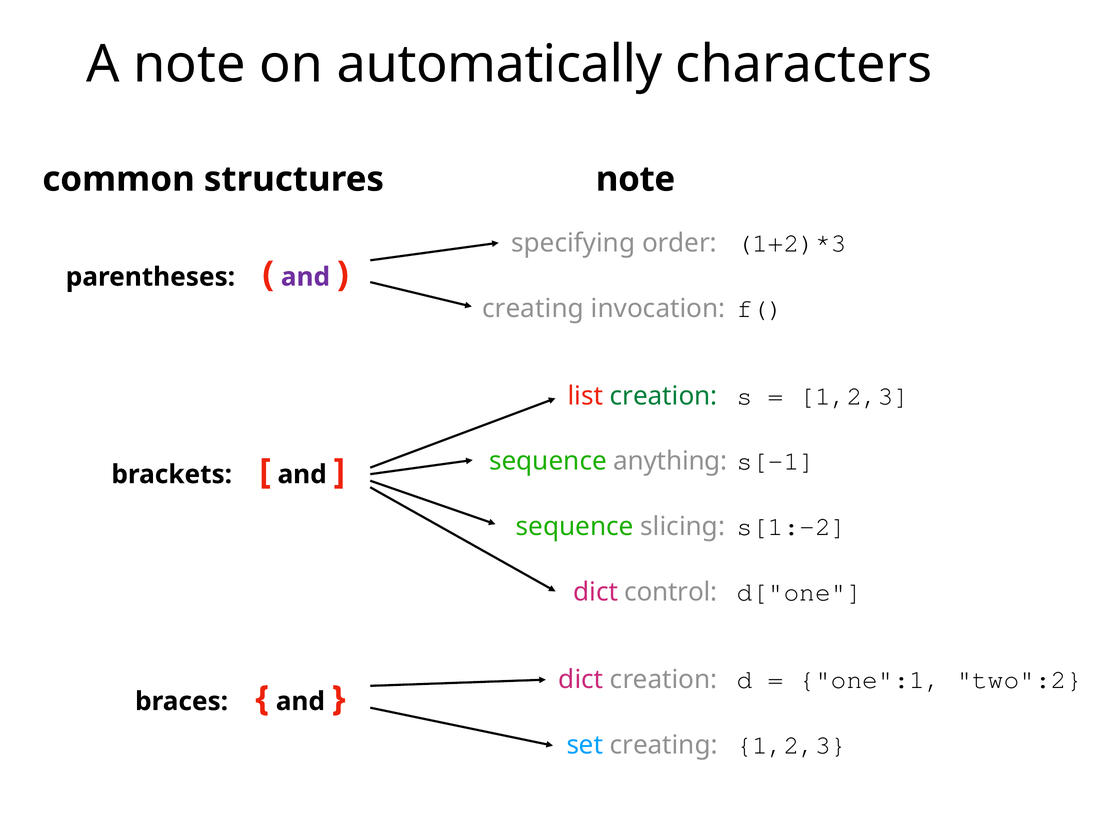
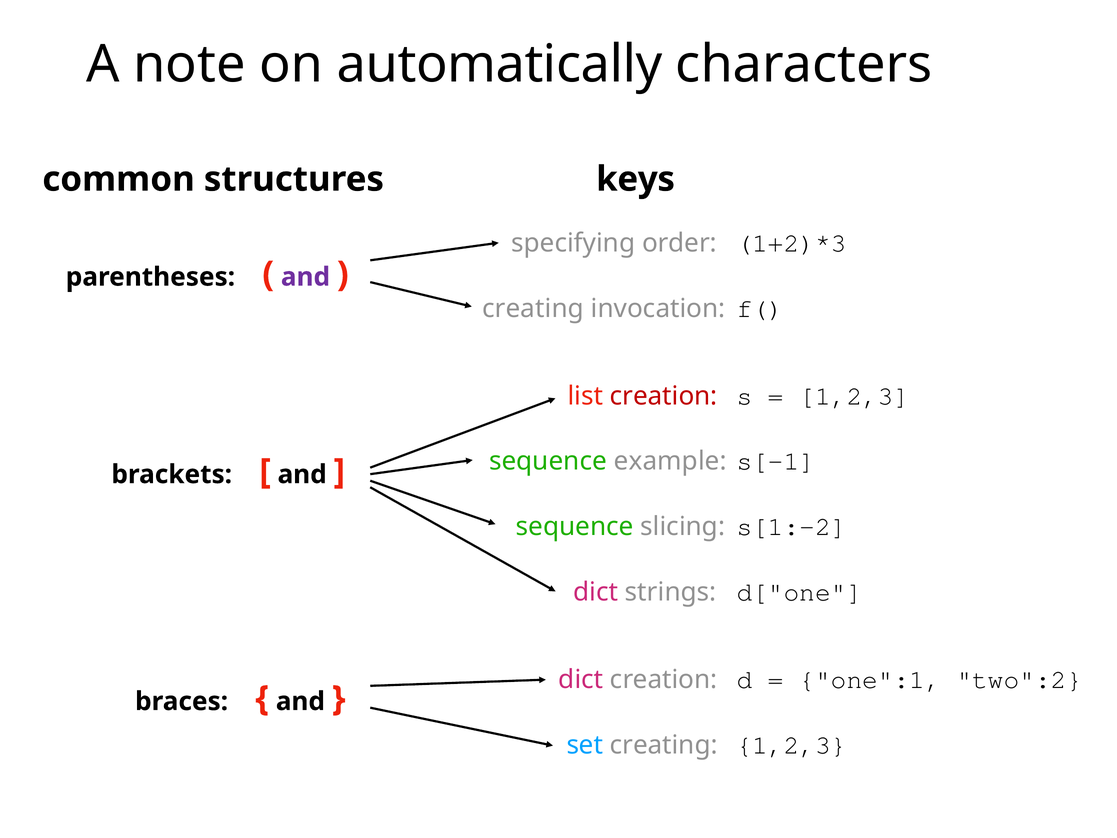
structures note: note -> keys
creation at (664, 396) colour: green -> red
anything: anything -> example
control: control -> strings
